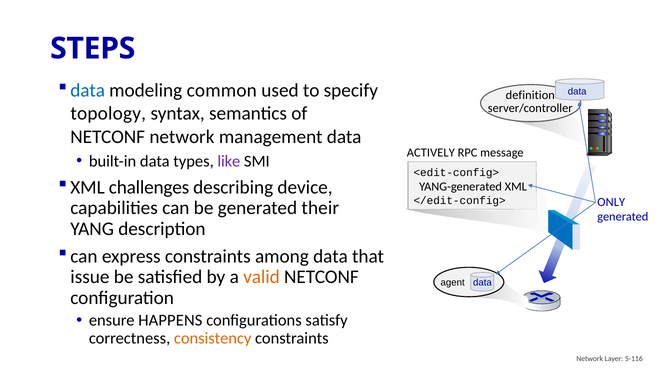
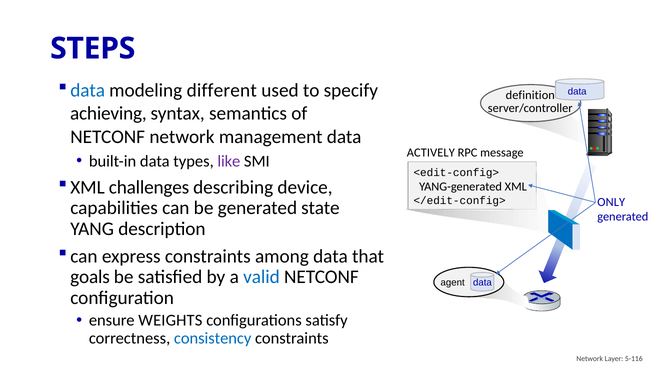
common: common -> different
topology: topology -> achieving
their: their -> state
issue: issue -> goals
valid colour: orange -> blue
HAPPENS: HAPPENS -> WEIGHTS
consistency colour: orange -> blue
